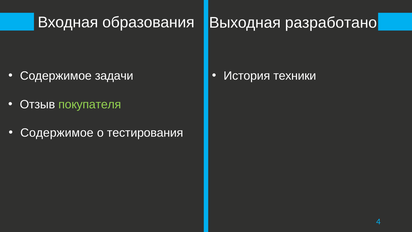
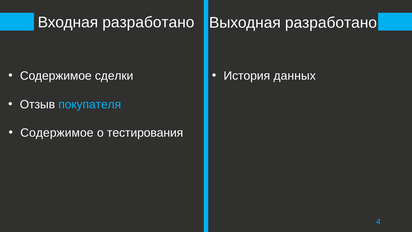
Входная образования: образования -> разработано
задачи: задачи -> сделки
техники: техники -> данных
покупателя colour: light green -> light blue
